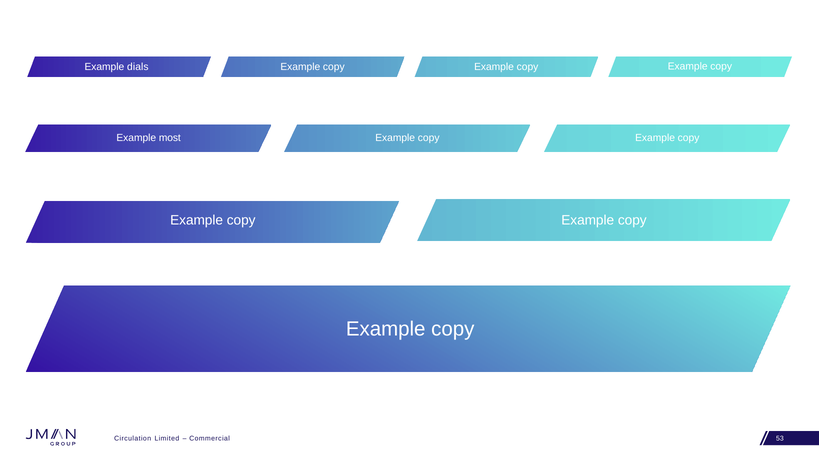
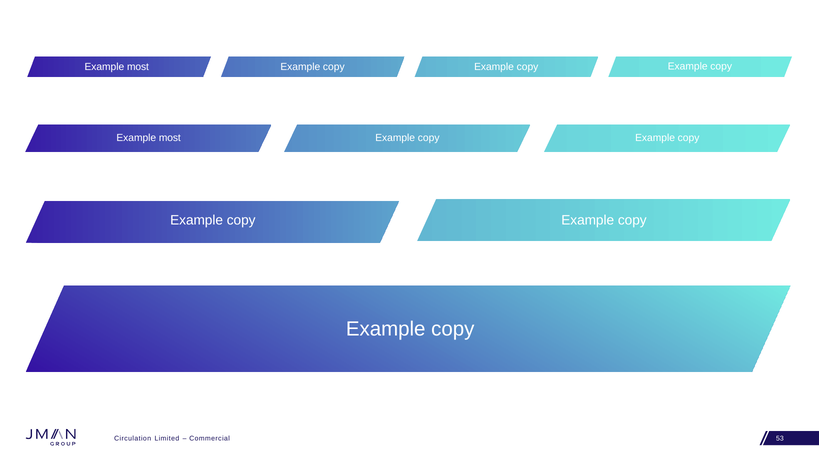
dials at (138, 67): dials -> most
